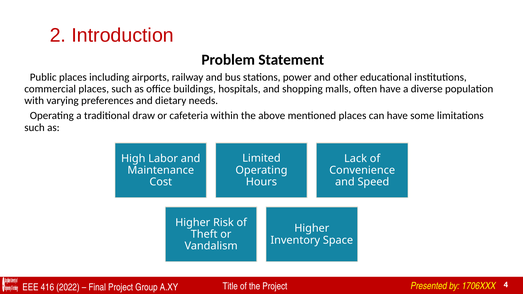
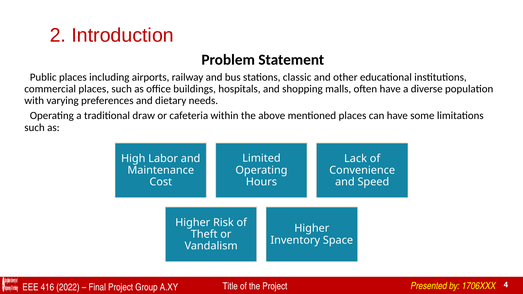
power: power -> classic
